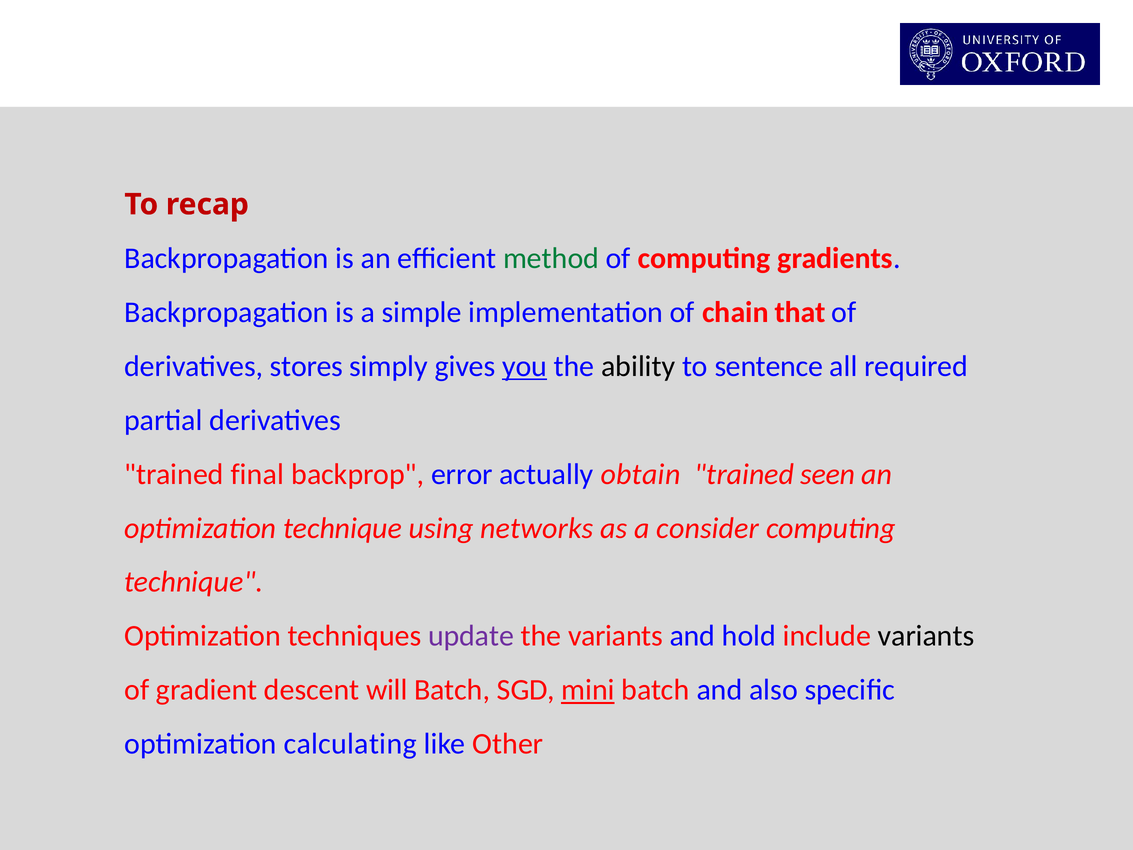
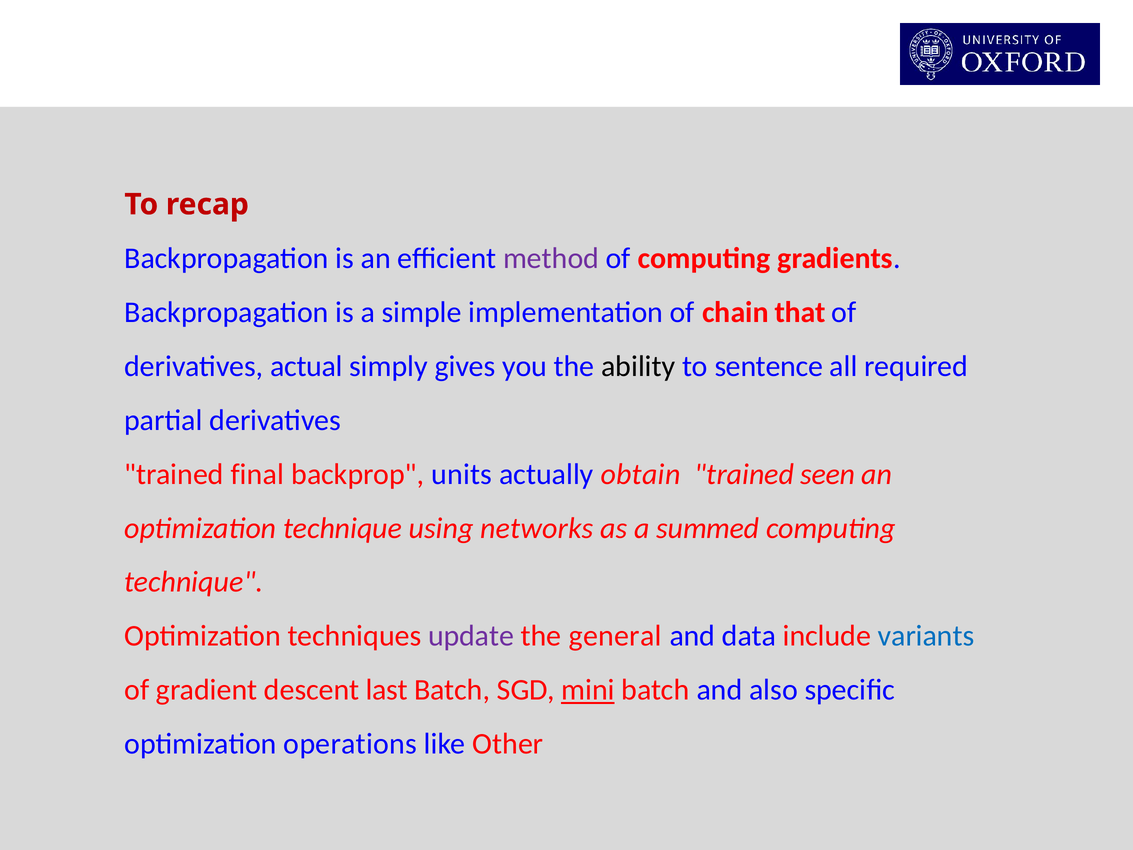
method colour: green -> purple
stores: stores -> actual
you underline: present -> none
error: error -> units
consider: consider -> summed
the variants: variants -> general
hold: hold -> data
variants at (926, 636) colour: black -> blue
will: will -> last
calculating: calculating -> operations
